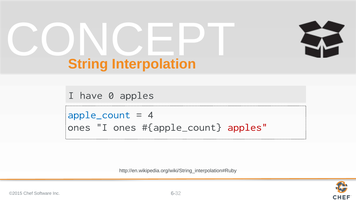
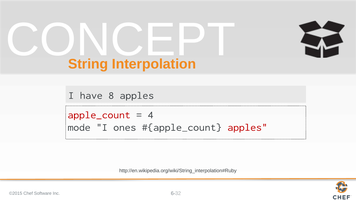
0: 0 -> 8
apple_count colour: blue -> red
ones at (79, 127): ones -> mode
